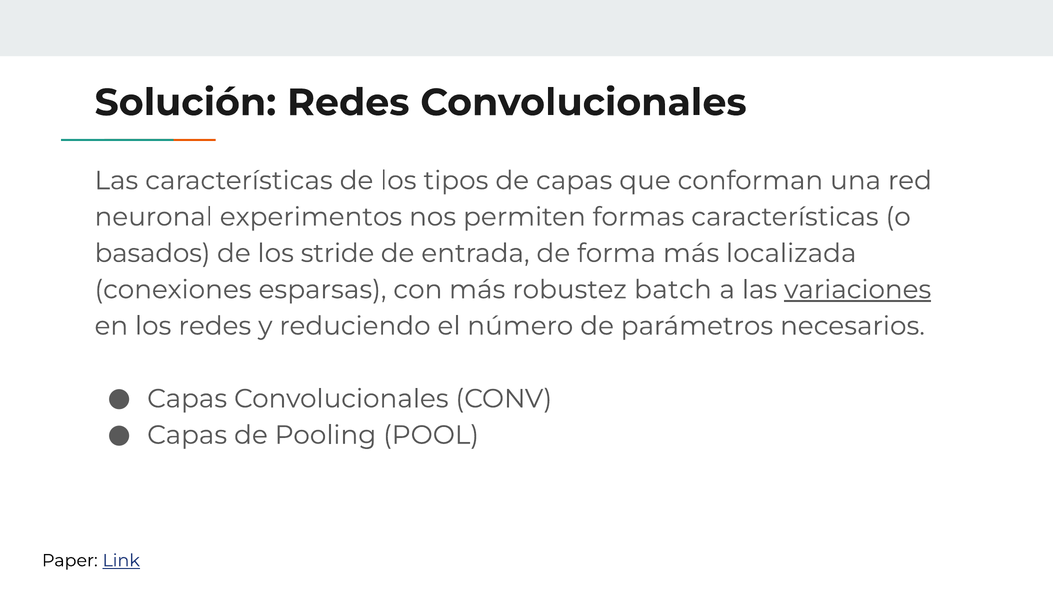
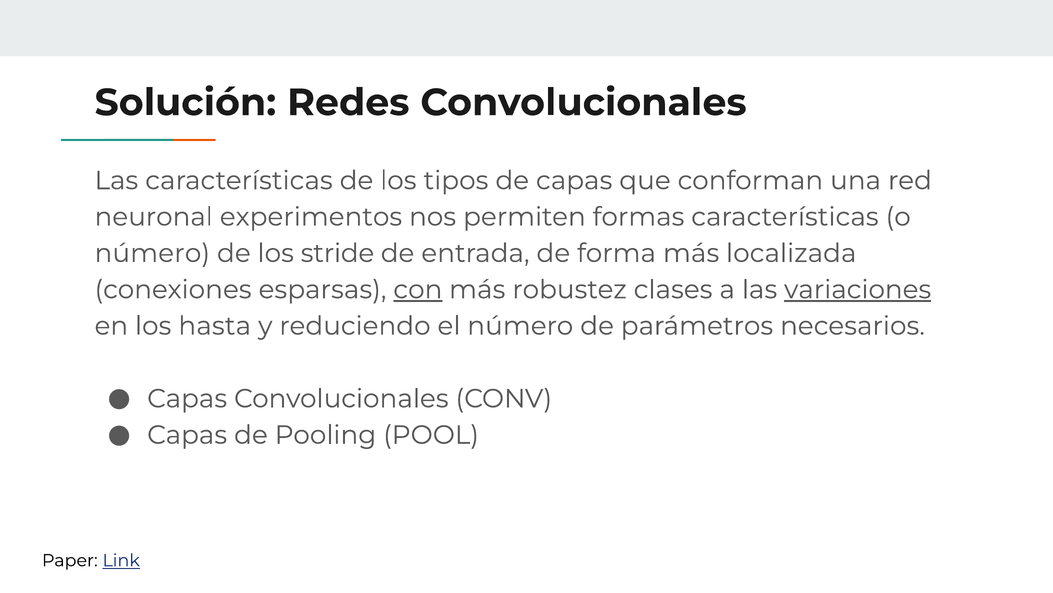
basados at (152, 253): basados -> número
con underline: none -> present
batch: batch -> clases
los redes: redes -> hasta
